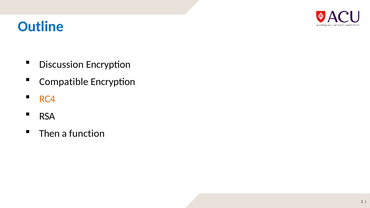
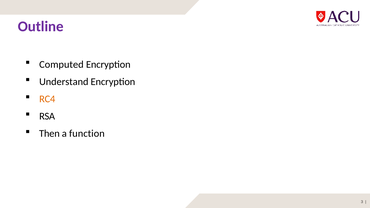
Outline colour: blue -> purple
Discussion: Discussion -> Computed
Compatible: Compatible -> Understand
